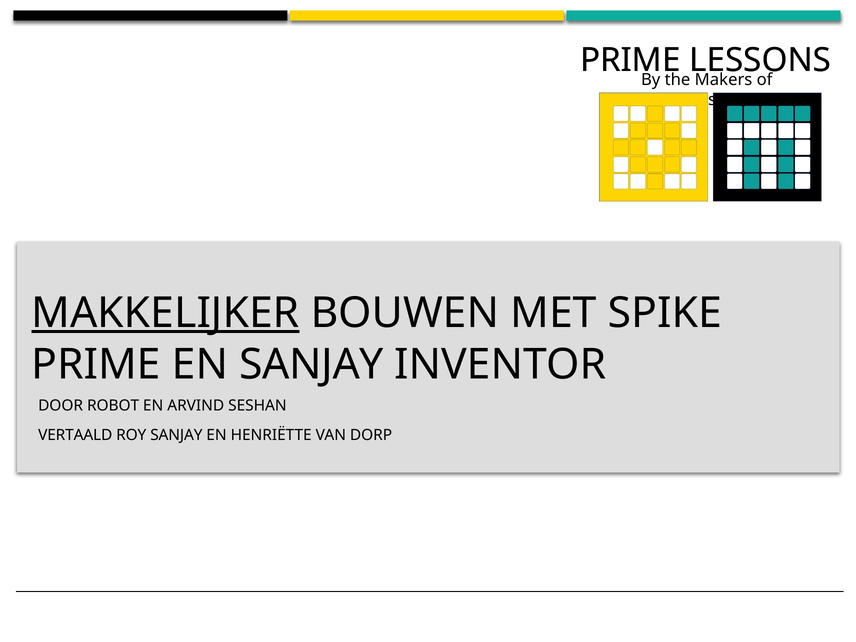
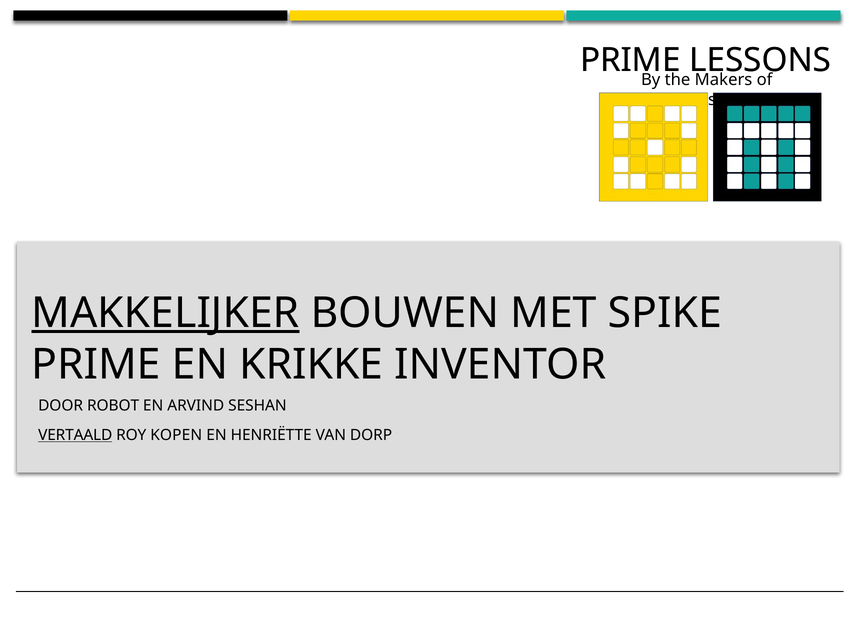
EN SANJAY: SANJAY -> KRIKKE
VERTAALD underline: none -> present
ROY SANJAY: SANJAY -> KOPEN
